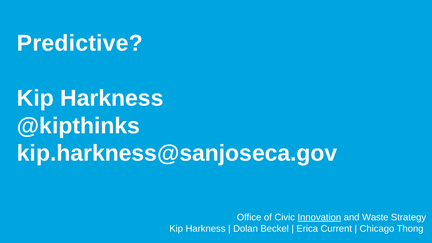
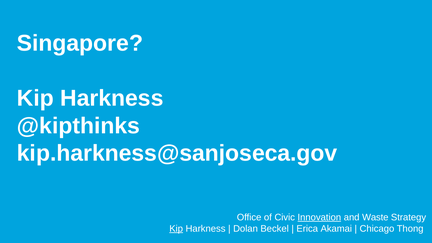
Predictive: Predictive -> Singapore
Kip at (176, 229) underline: none -> present
Current: Current -> Akamai
